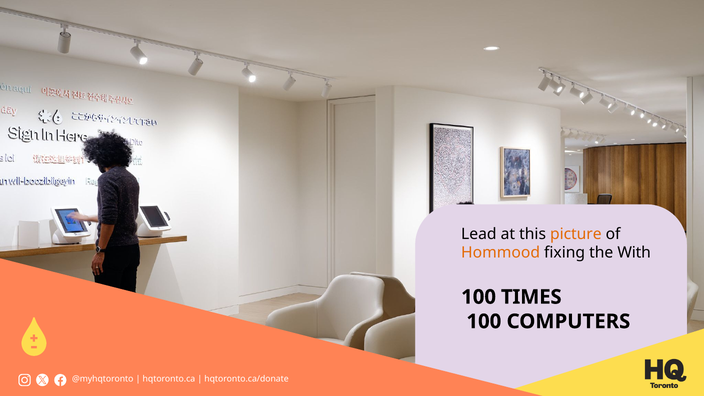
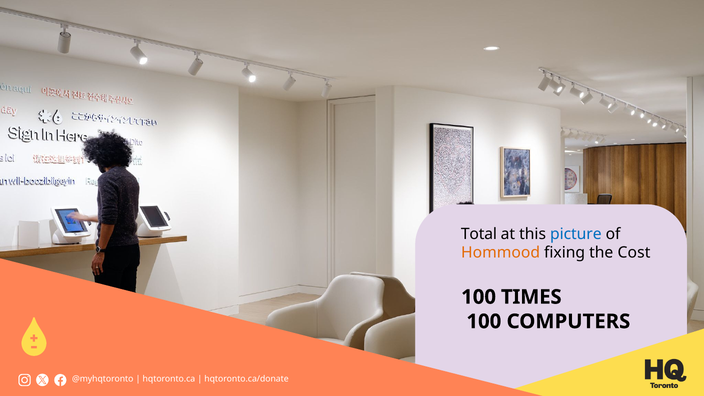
Lead: Lead -> Total
picture colour: orange -> blue
With: With -> Cost
